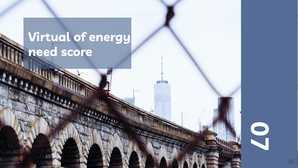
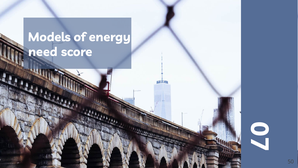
Virtual: Virtual -> Models
